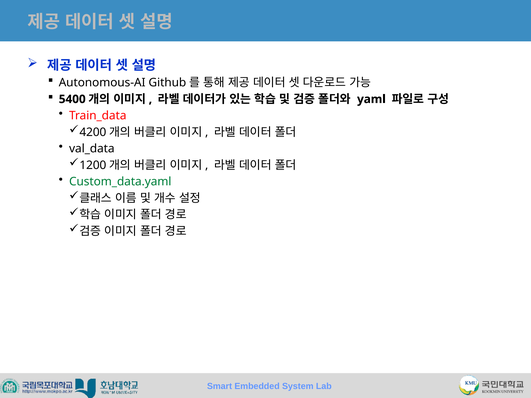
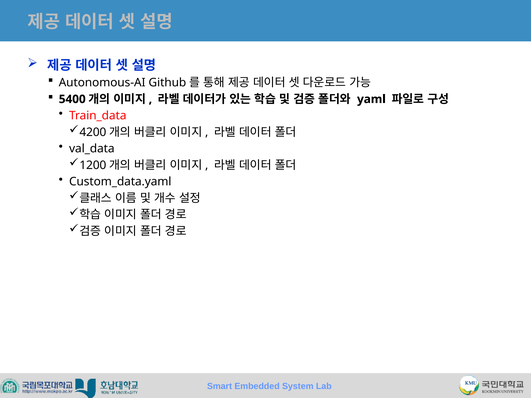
Custom_data.yaml colour: green -> black
